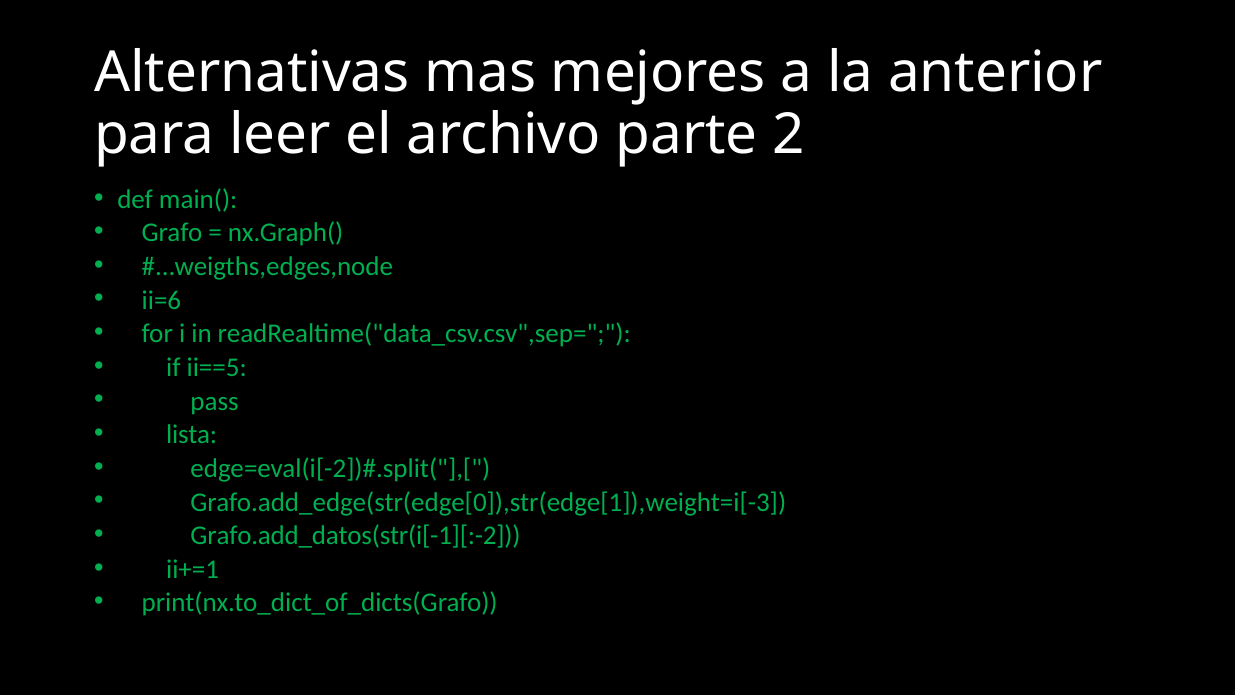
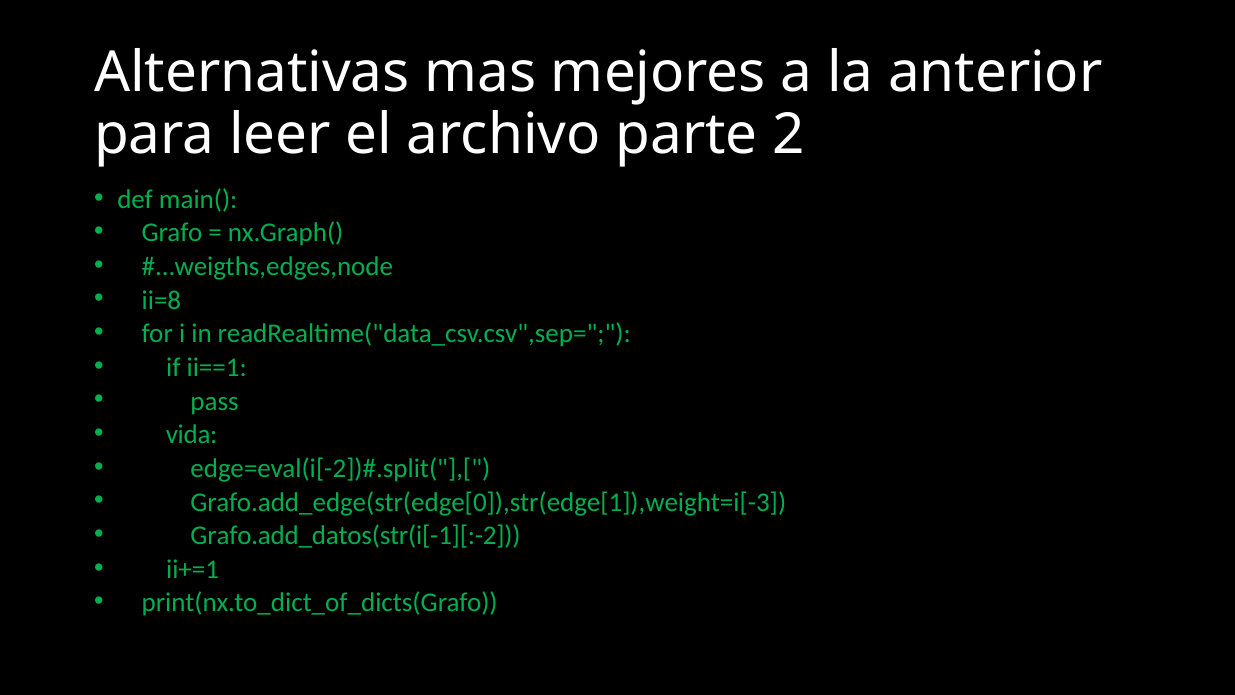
ii=6: ii=6 -> ii=8
ii==5: ii==5 -> ii==1
lista: lista -> vida
